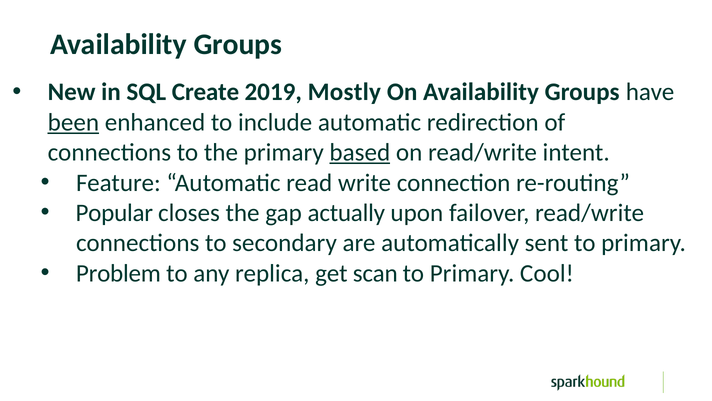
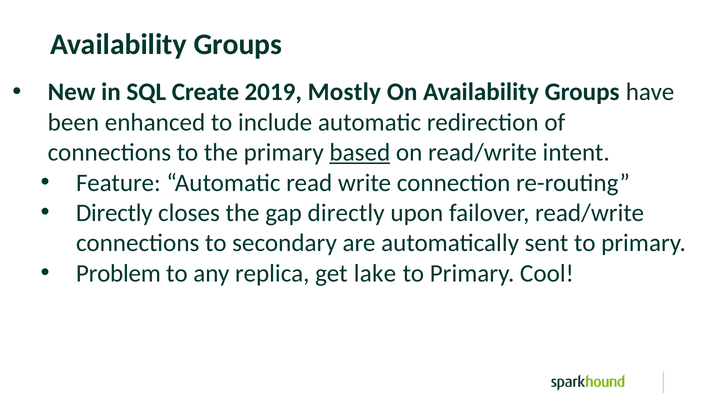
been underline: present -> none
Popular at (114, 213): Popular -> Directly
gap actually: actually -> directly
scan: scan -> lake
